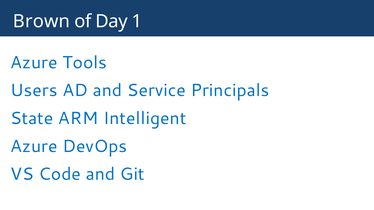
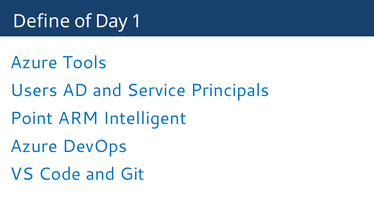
Brown: Brown -> Define
State: State -> Point
